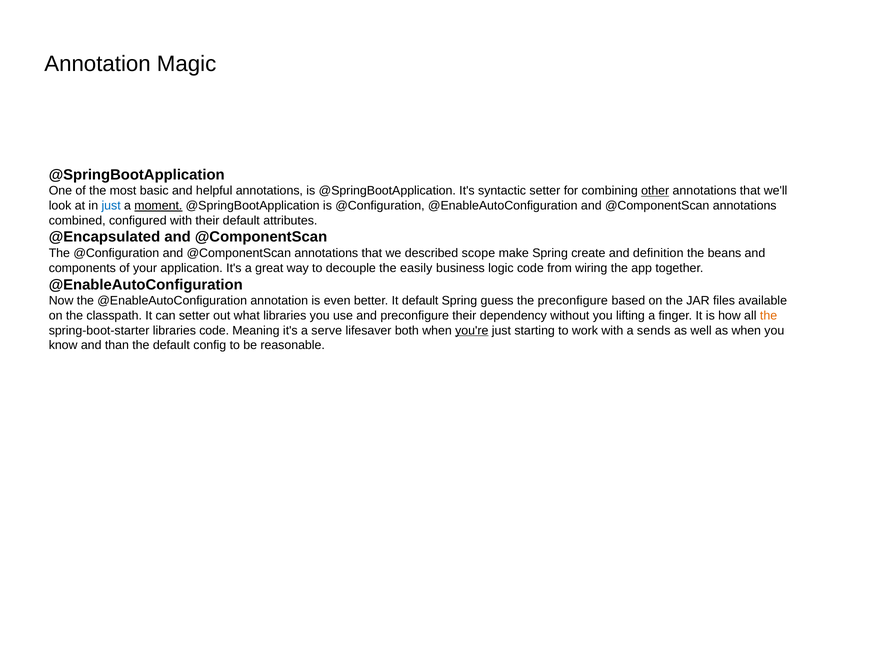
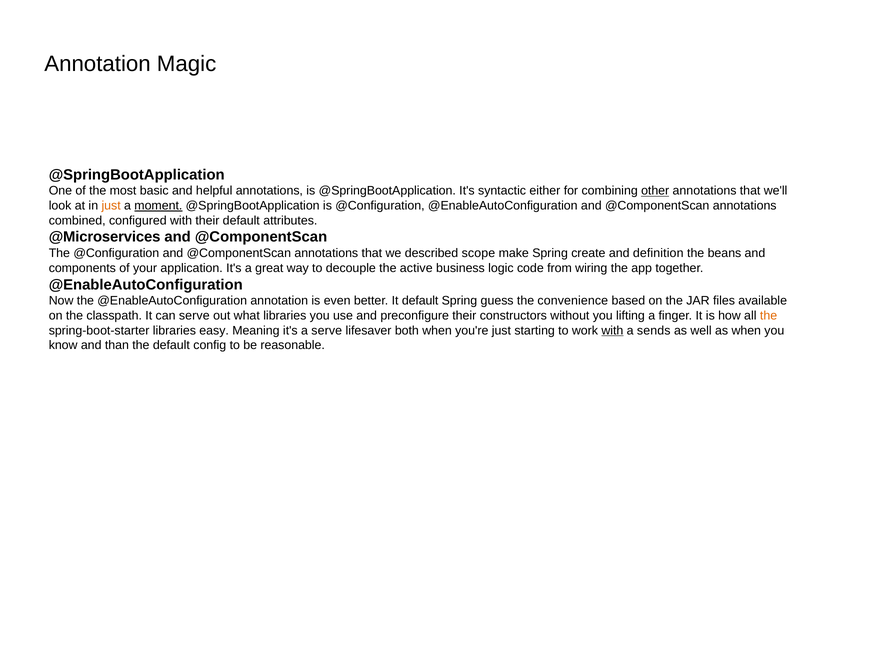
syntactic setter: setter -> either
just at (111, 206) colour: blue -> orange
@Encapsulated: @Encapsulated -> @Microservices
easily: easily -> active
the preconfigure: preconfigure -> convenience
can setter: setter -> serve
dependency: dependency -> constructors
libraries code: code -> easy
you're underline: present -> none
with at (612, 331) underline: none -> present
